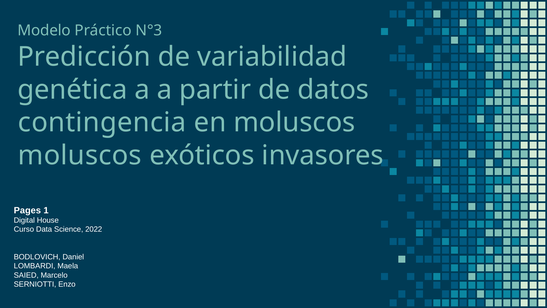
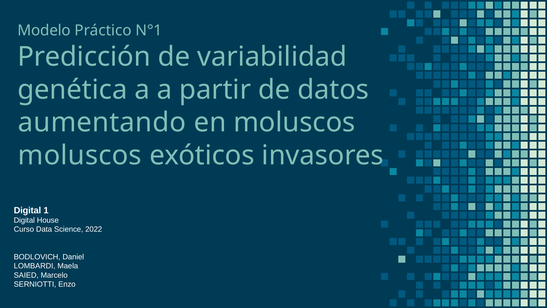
N°3: N°3 -> N°1
contingencia: contingencia -> aumentando
Pages at (27, 210): Pages -> Digital
